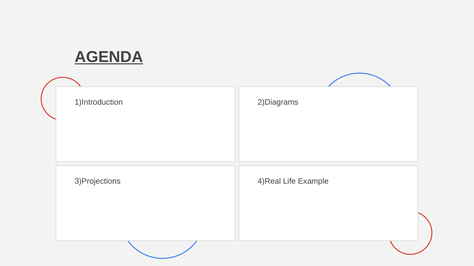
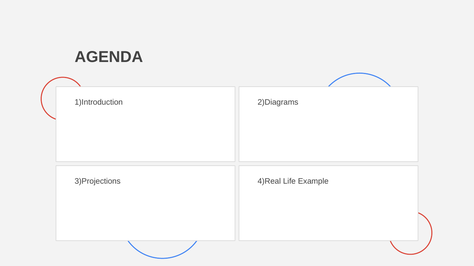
AGENDA underline: present -> none
